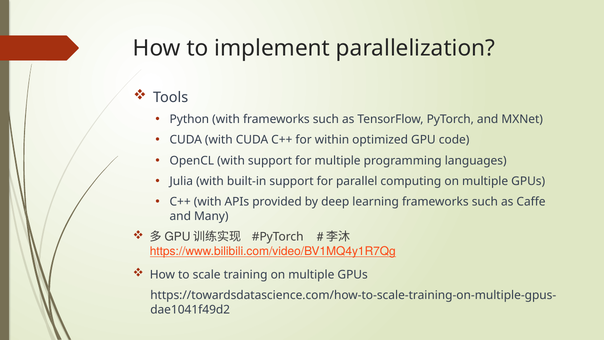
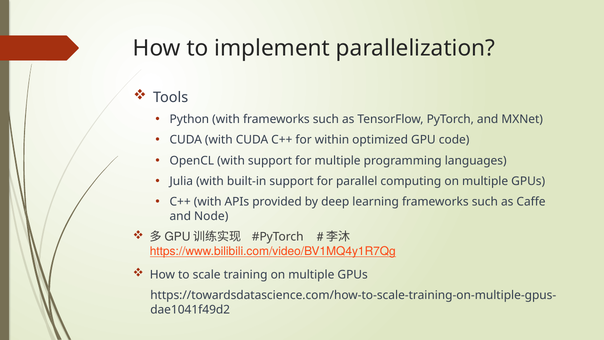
Many: Many -> Node
